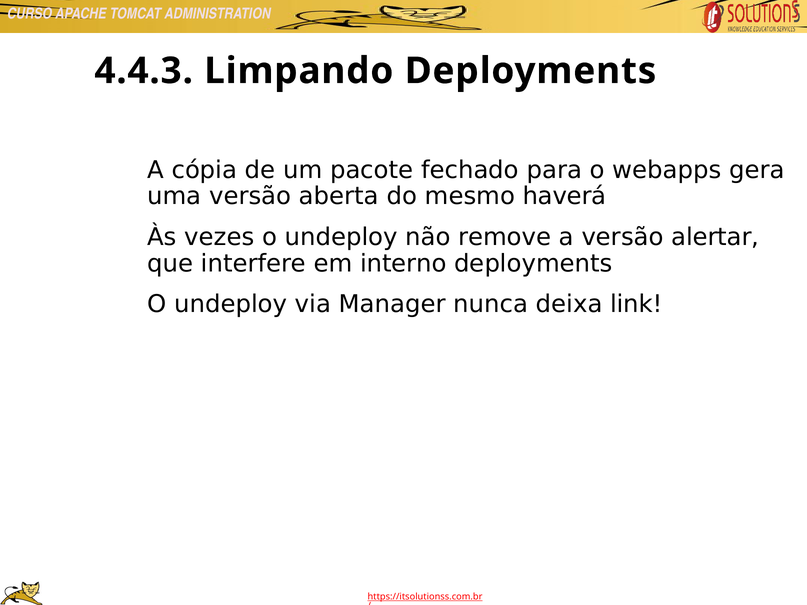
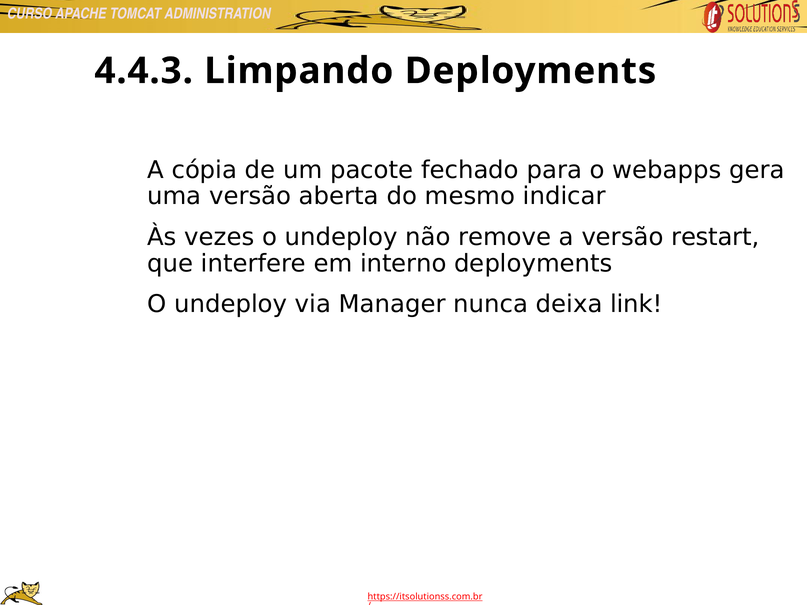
haverá: haverá -> indicar
alertar: alertar -> restart
